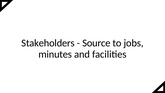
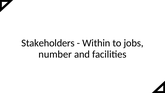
Source: Source -> Within
minutes: minutes -> number
